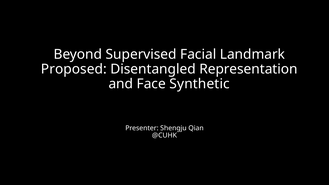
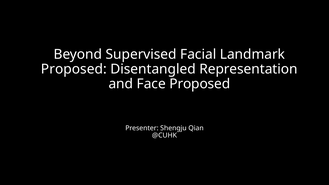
Face Synthetic: Synthetic -> Proposed
